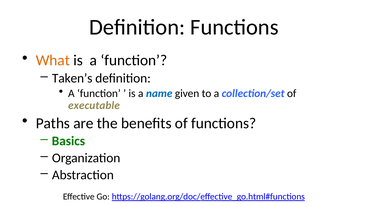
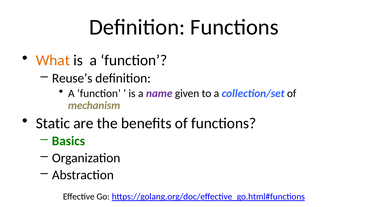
Taken’s: Taken’s -> Reuse’s
name colour: blue -> purple
executable: executable -> mechanism
Paths: Paths -> Static
